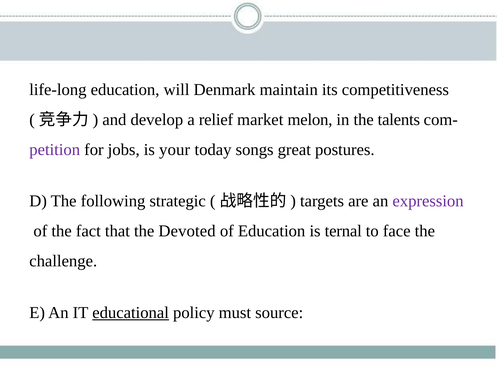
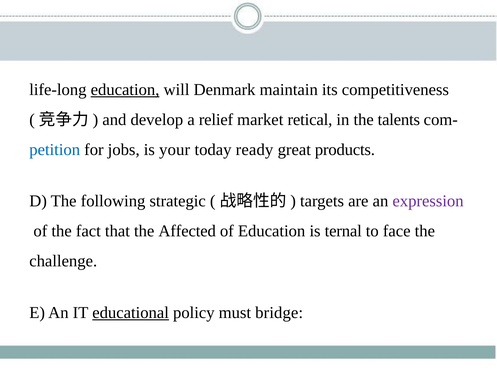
education at (125, 90) underline: none -> present
melon: melon -> retical
petition colour: purple -> blue
songs: songs -> ready
postures: postures -> products
Devoted: Devoted -> Affected
source: source -> bridge
